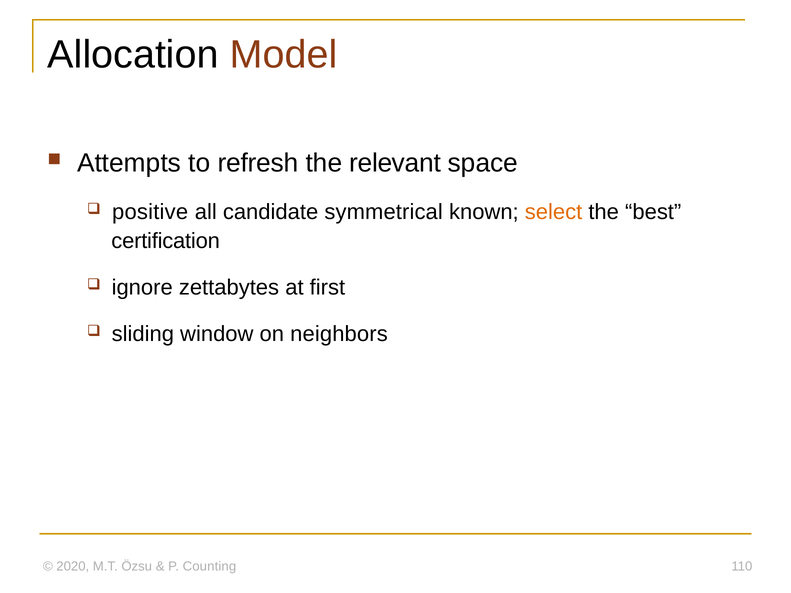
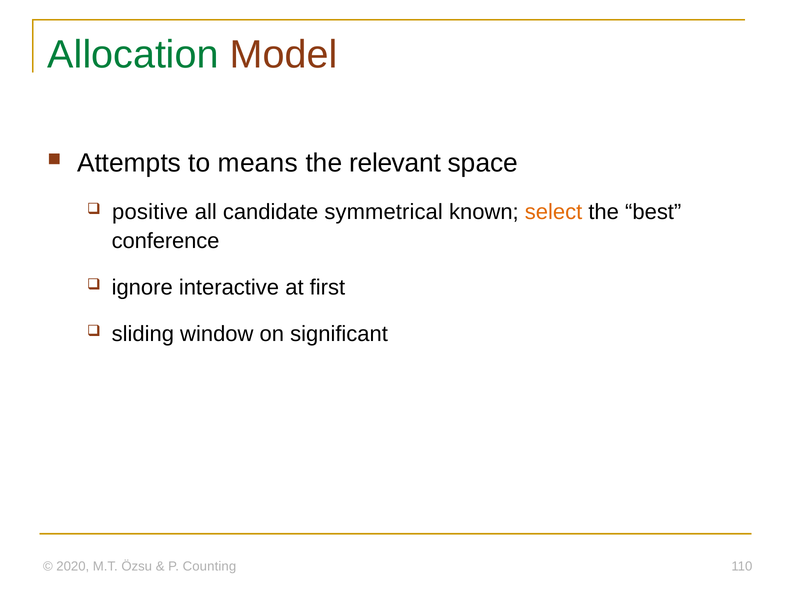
Allocation colour: black -> green
refresh: refresh -> means
certification: certification -> conference
zettabytes: zettabytes -> interactive
neighbors: neighbors -> significant
